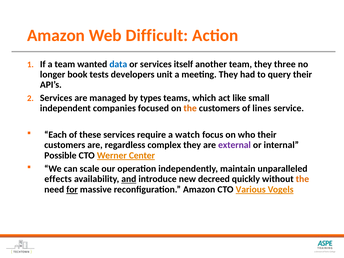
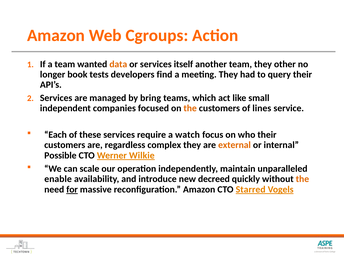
Difficult: Difficult -> Cgroups
data colour: blue -> orange
three: three -> other
unit: unit -> find
types: types -> bring
external colour: purple -> orange
Center: Center -> Wilkie
effects: effects -> enable
and underline: present -> none
Various: Various -> Starred
